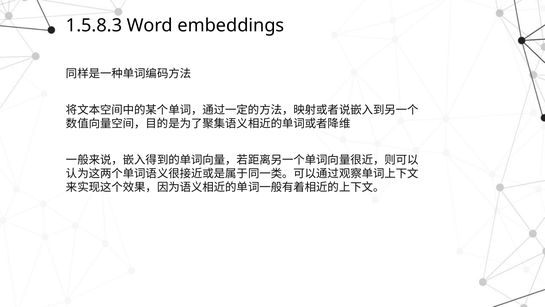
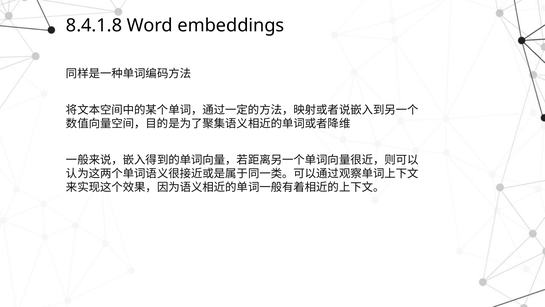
1.5.8.3: 1.5.8.3 -> 8.4.1.8
